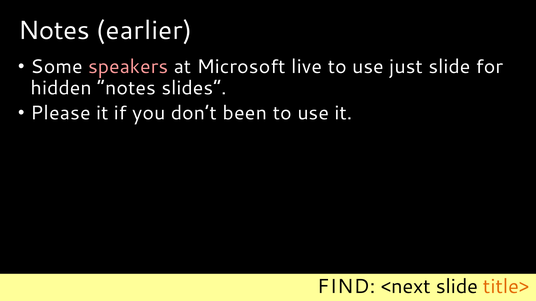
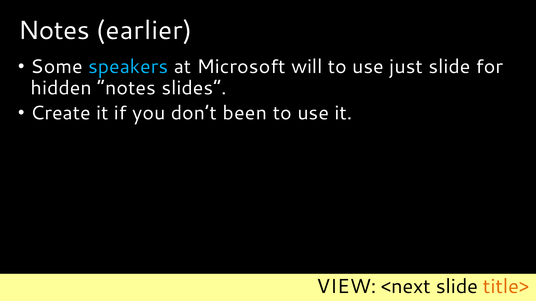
speakers colour: pink -> light blue
live: live -> will
Please: Please -> Create
FIND: FIND -> VIEW
